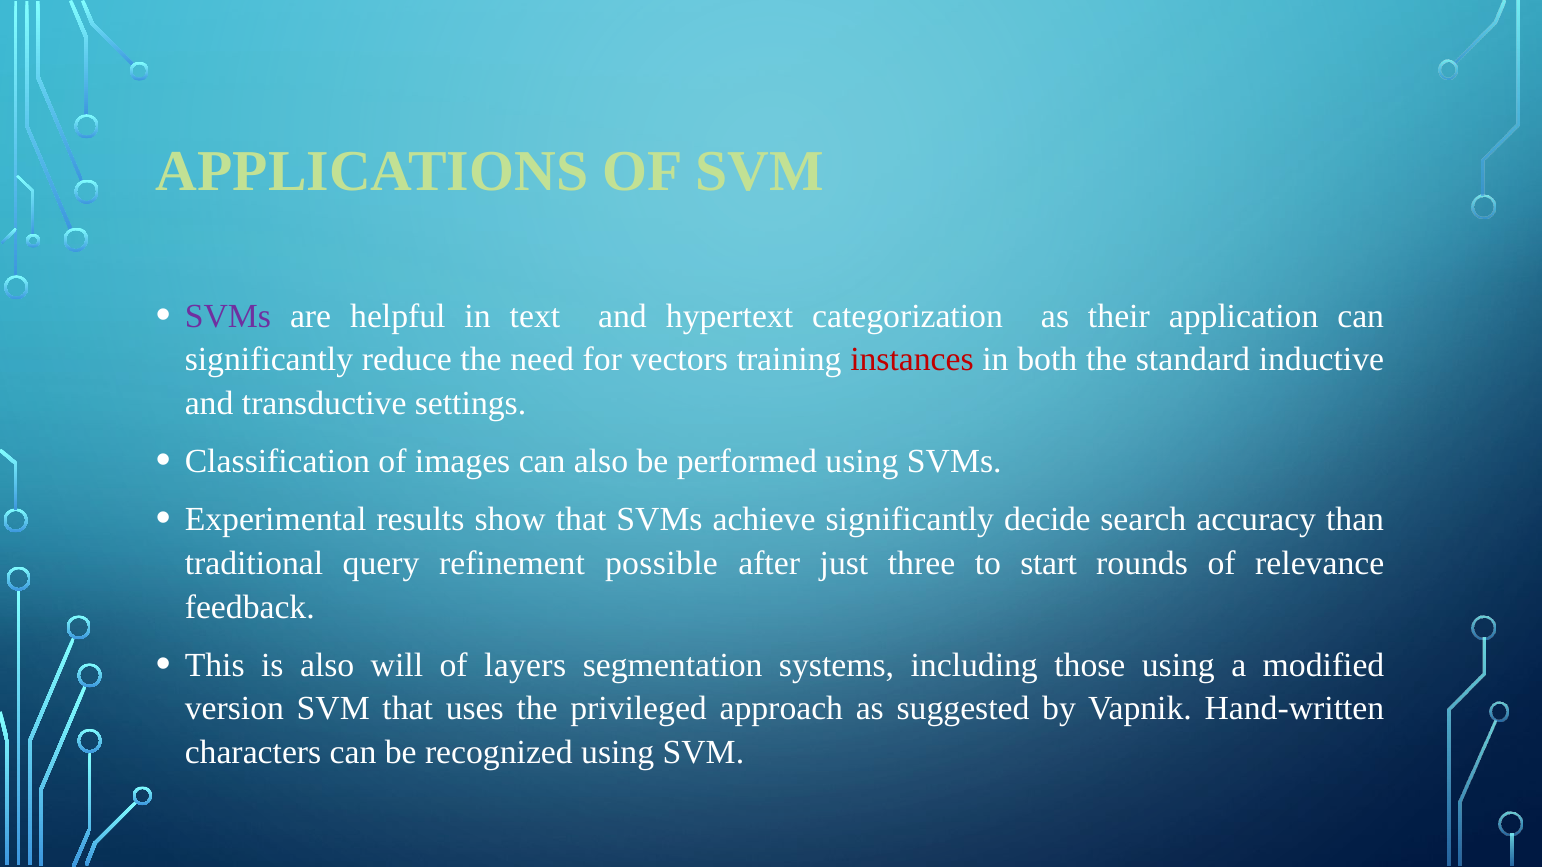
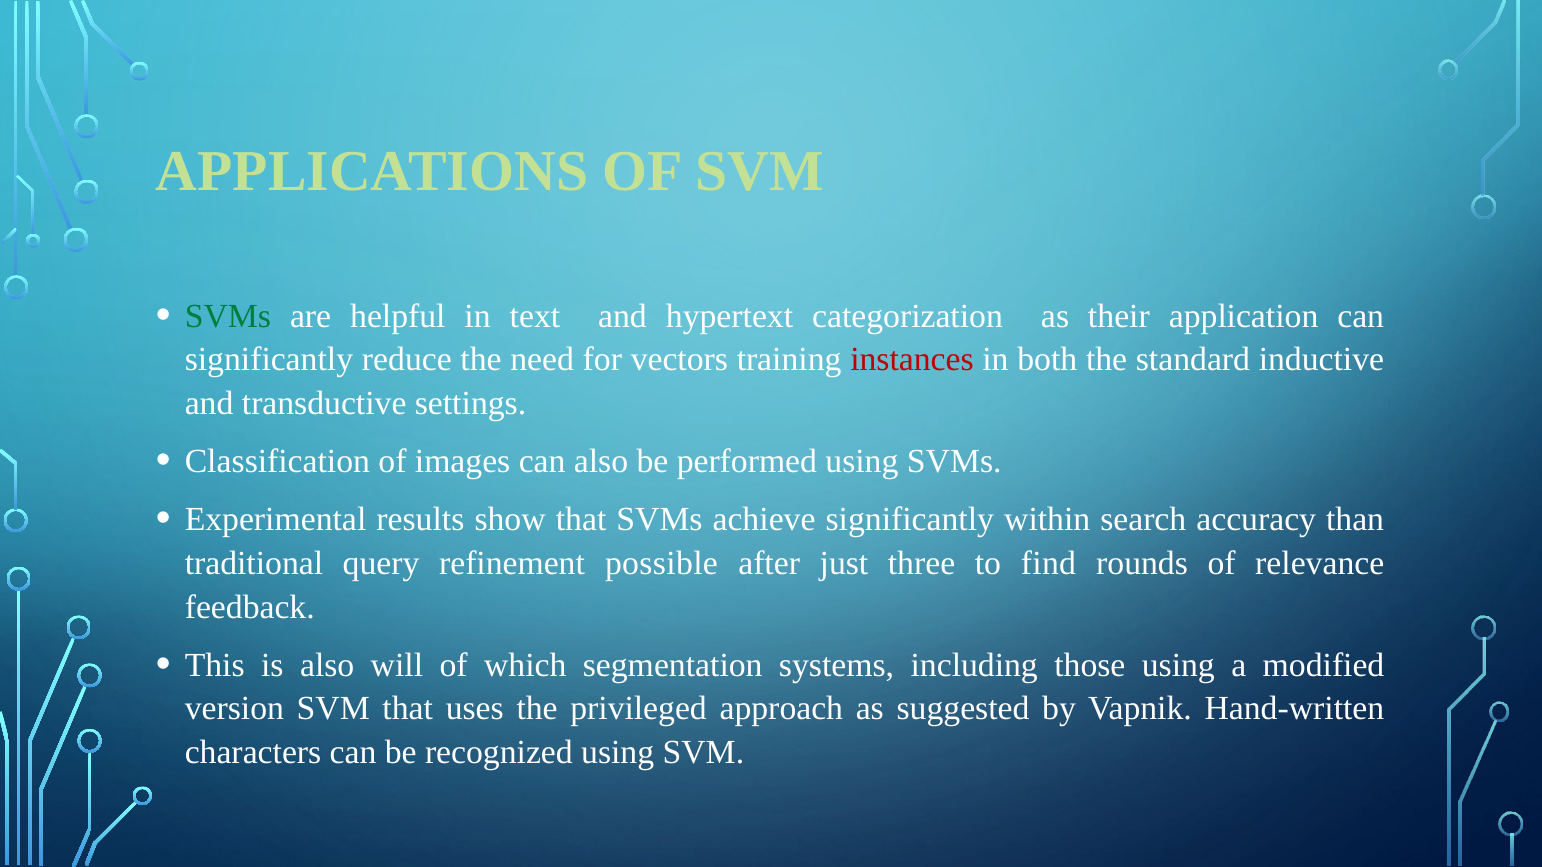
SVMs at (228, 316) colour: purple -> green
decide: decide -> within
start: start -> find
layers: layers -> which
